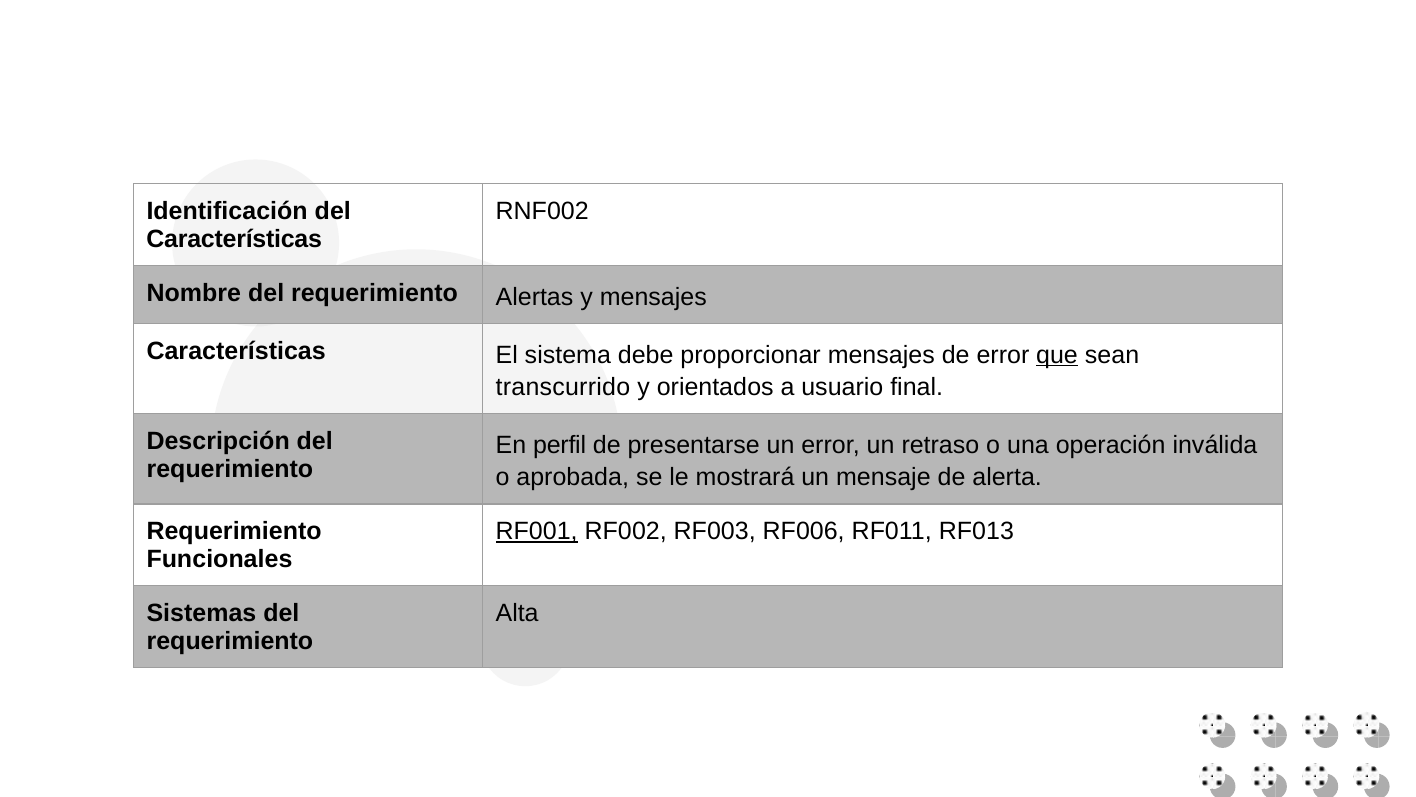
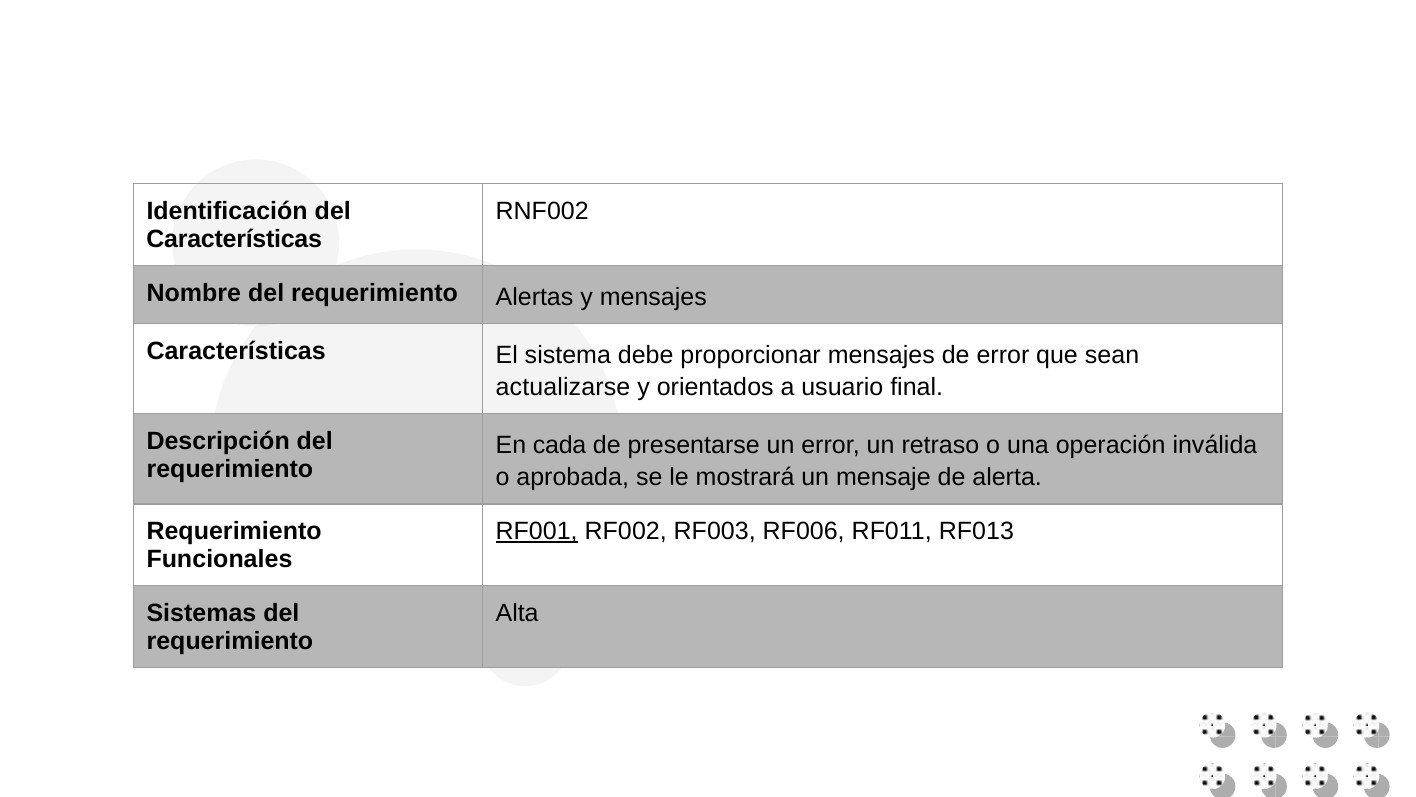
que underline: present -> none
transcurrido: transcurrido -> actualizarse
perfil: perfil -> cada
